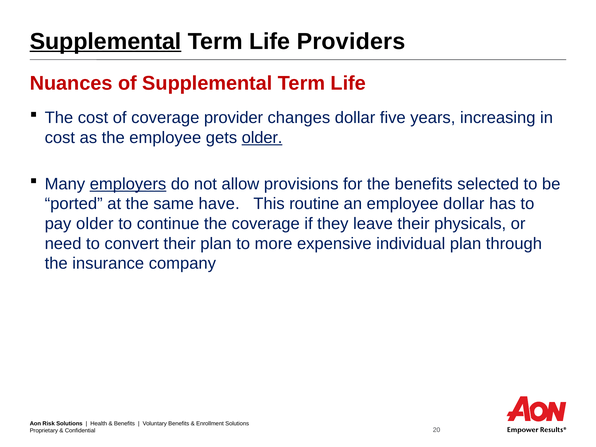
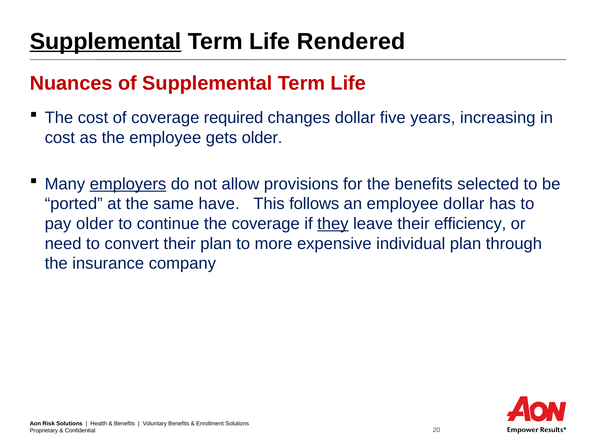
Providers: Providers -> Rendered
provider: provider -> required
older at (262, 138) underline: present -> none
routine: routine -> follows
they underline: none -> present
physicals: physicals -> efficiency
